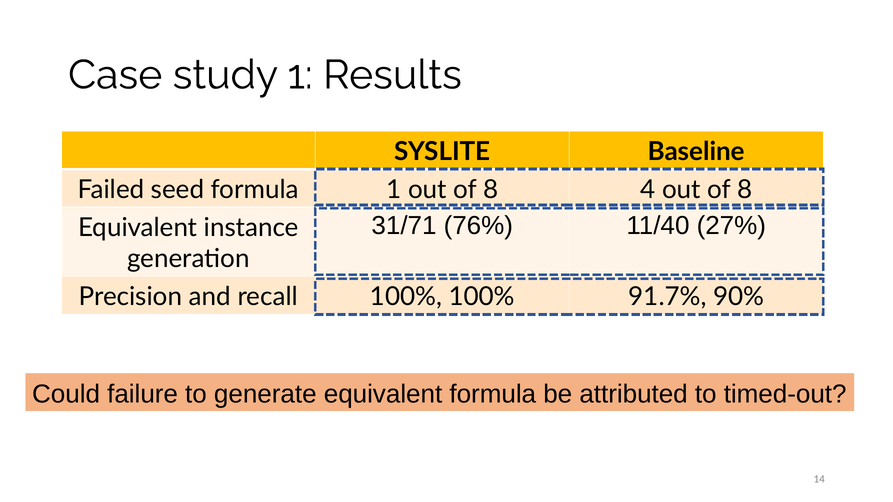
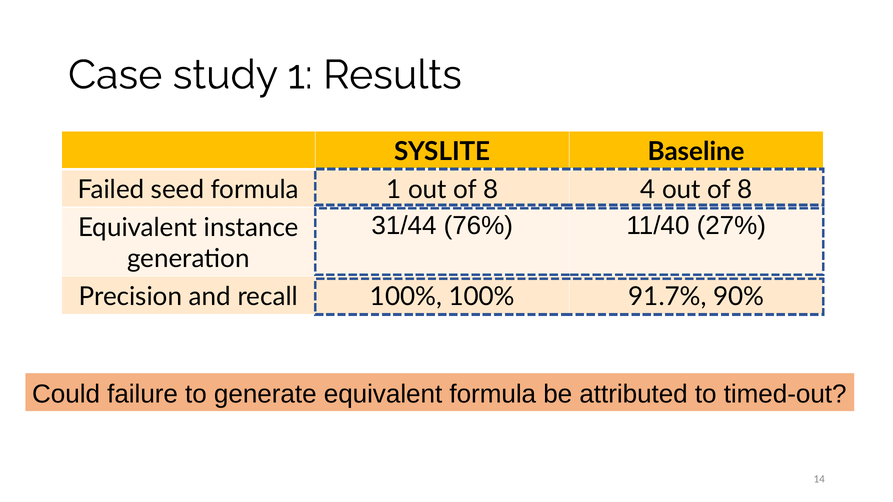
31/71: 31/71 -> 31/44
